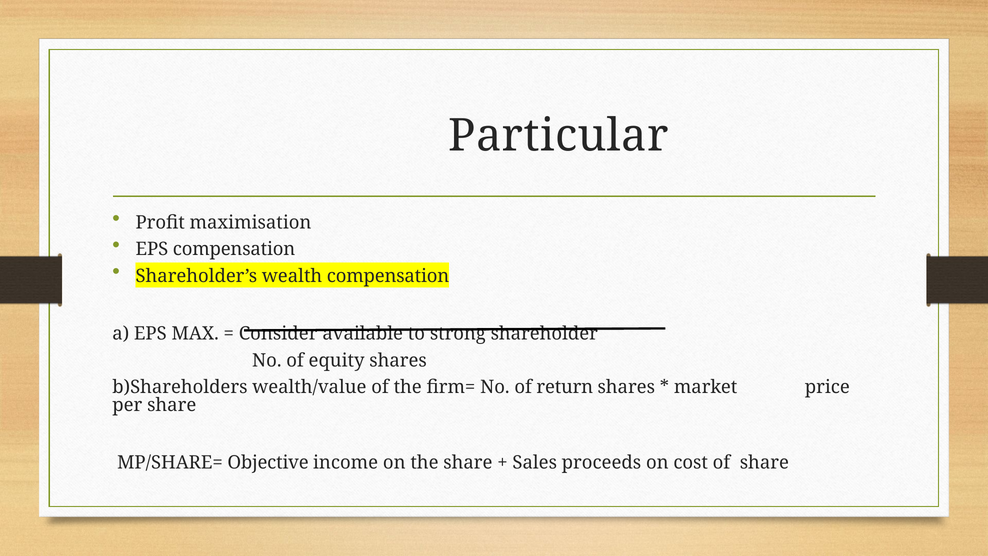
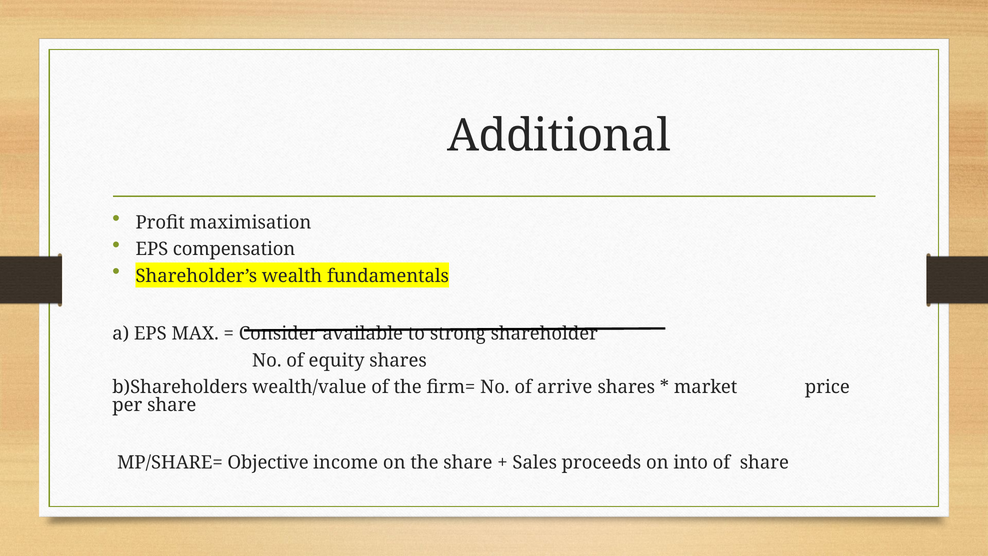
Particular: Particular -> Additional
wealth compensation: compensation -> fundamentals
return: return -> arrive
cost: cost -> into
